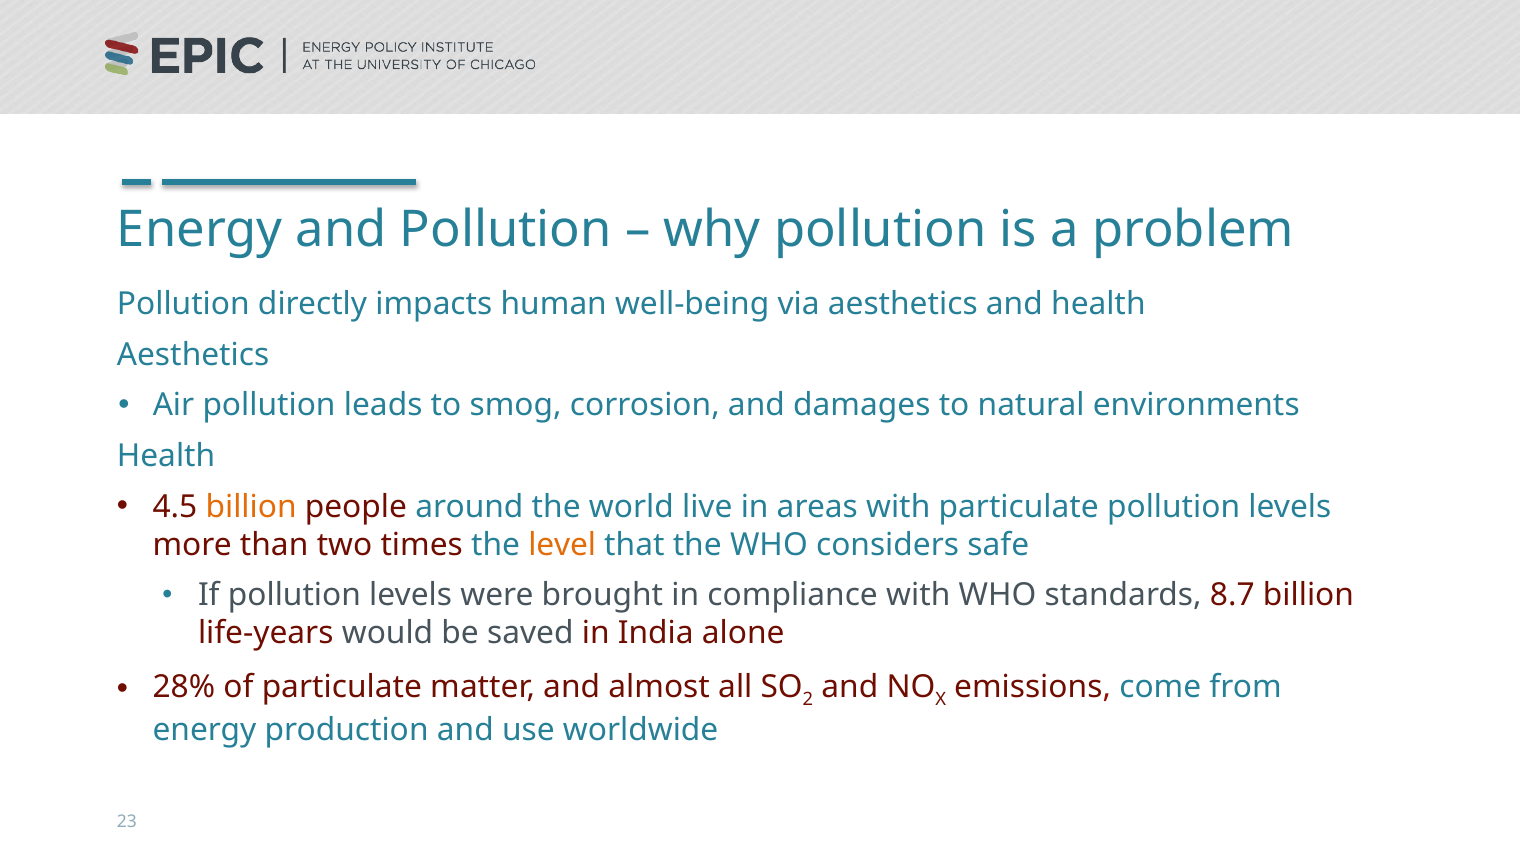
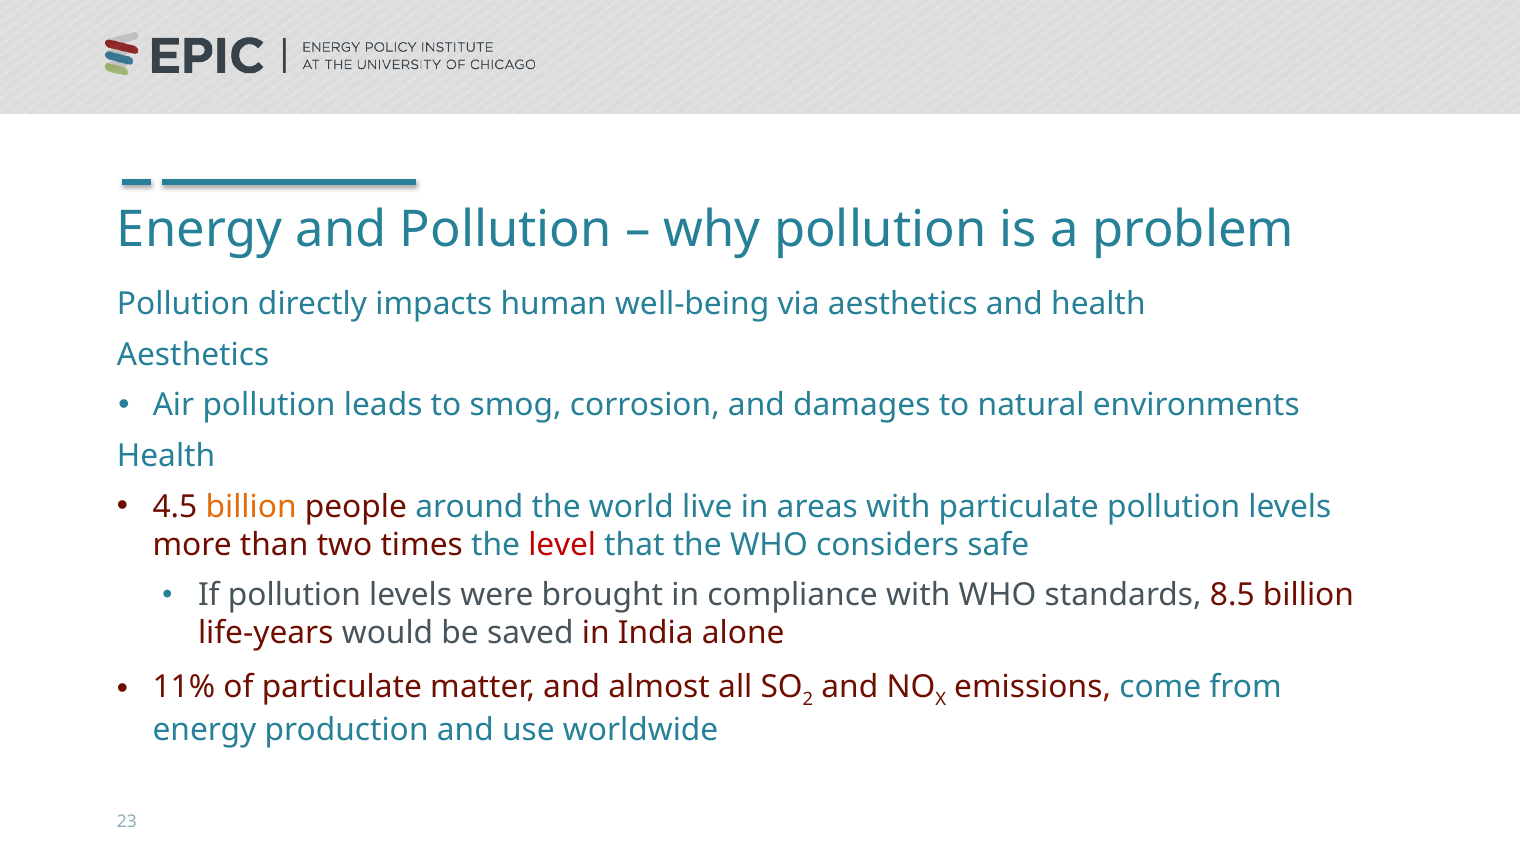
level colour: orange -> red
8.7: 8.7 -> 8.5
28%: 28% -> 11%
